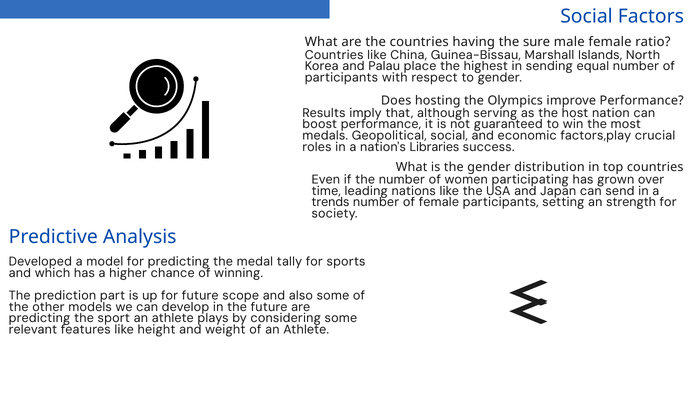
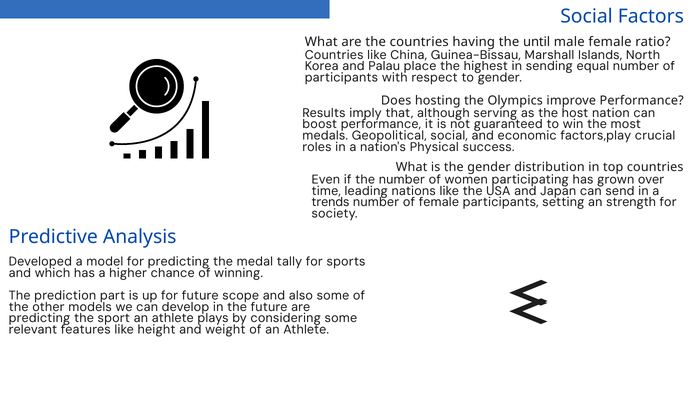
sure: sure -> until
Libraries: Libraries -> Physical
